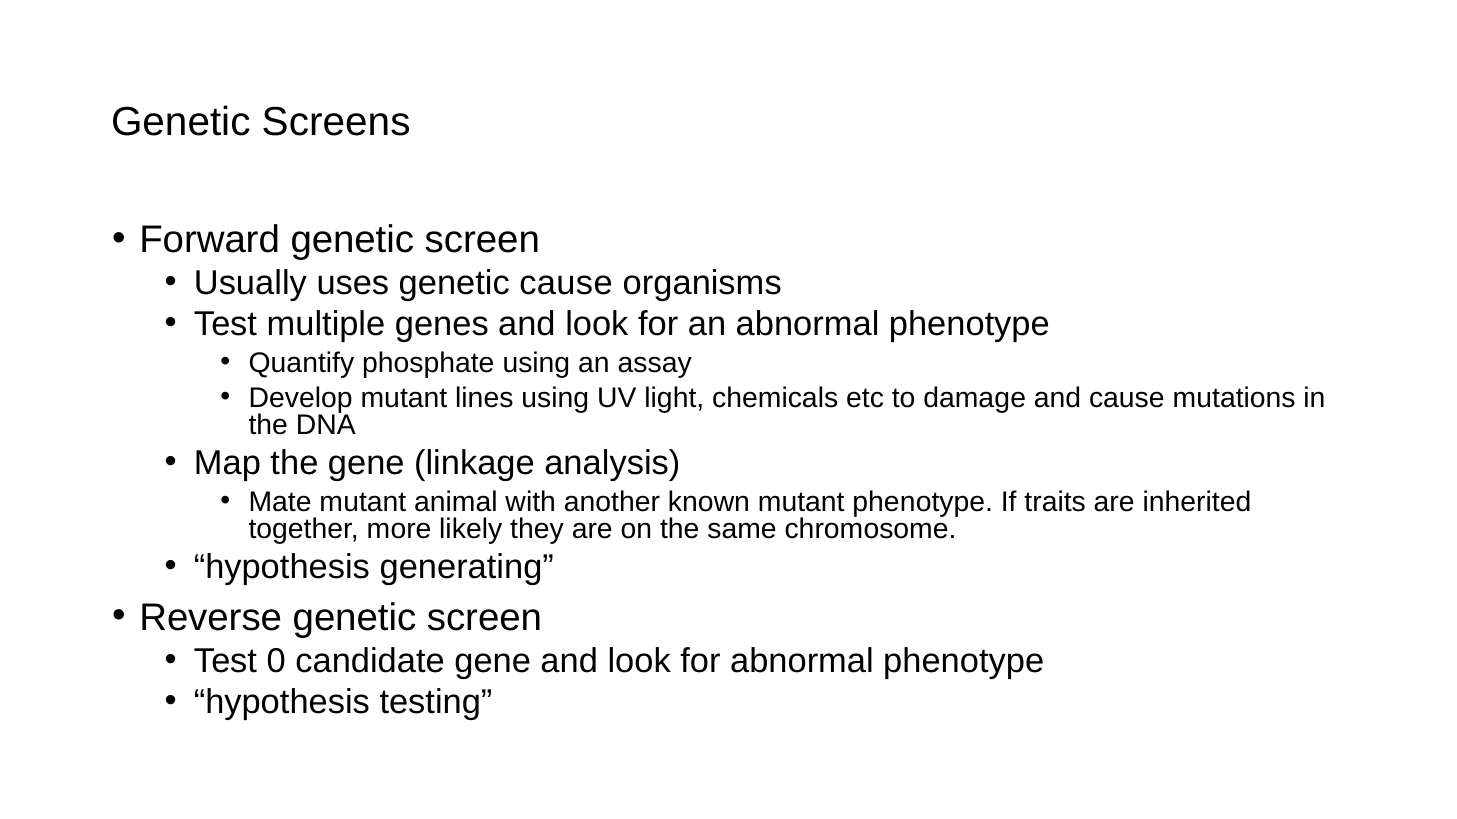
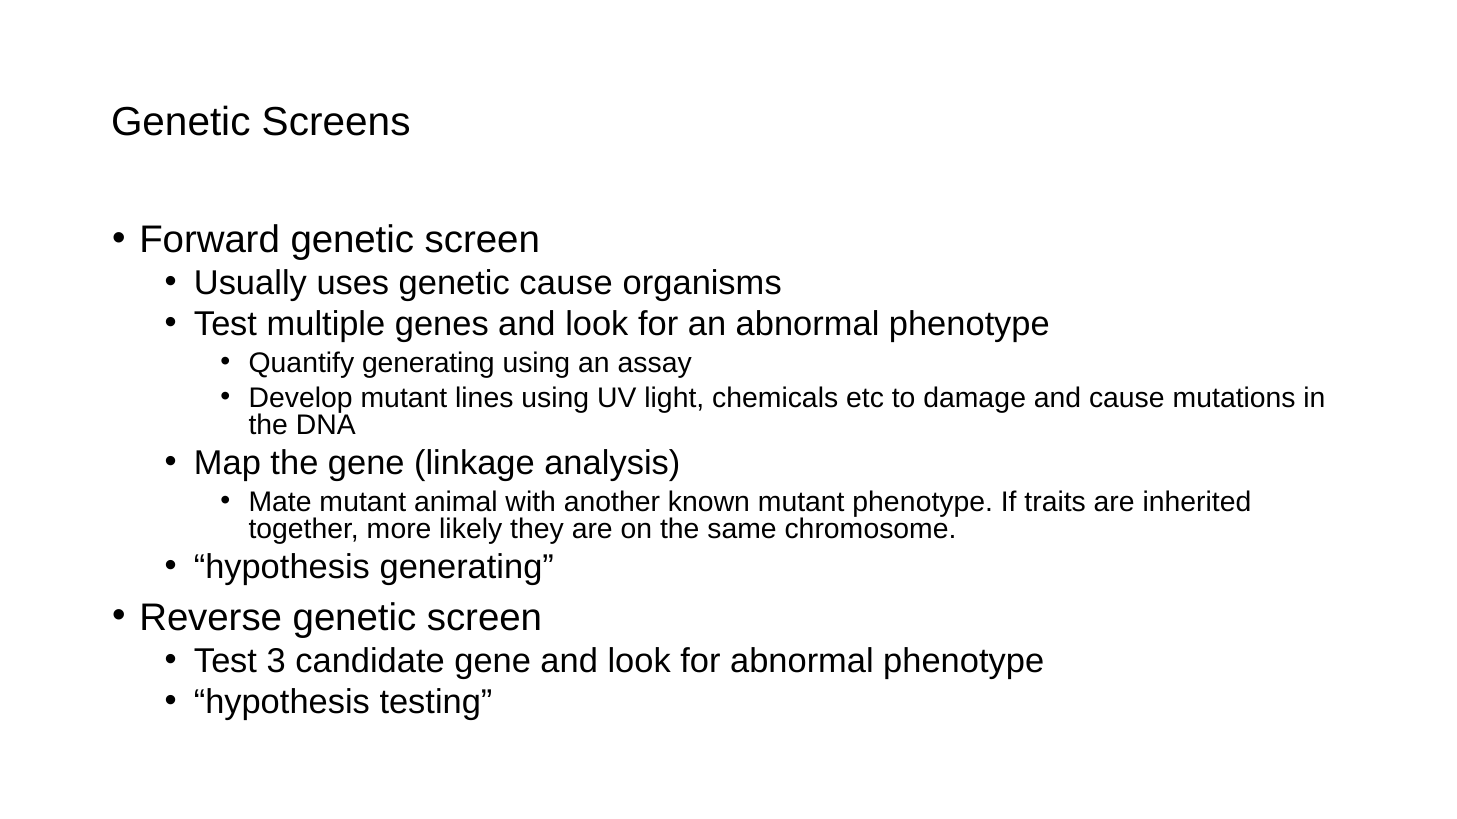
Quantify phosphate: phosphate -> generating
0: 0 -> 3
